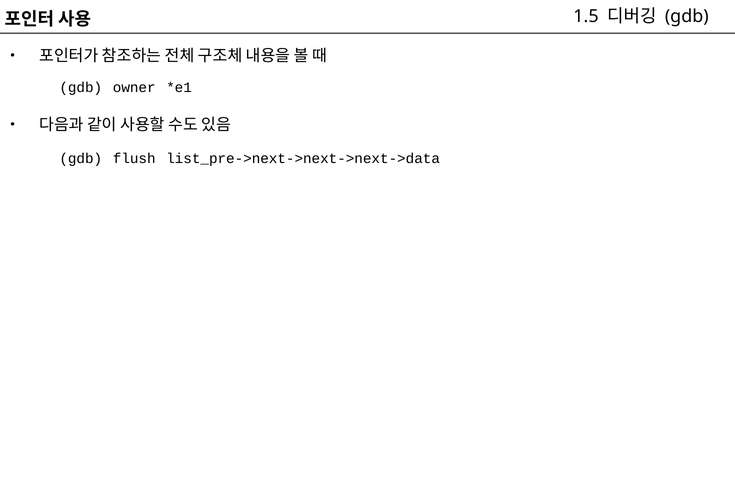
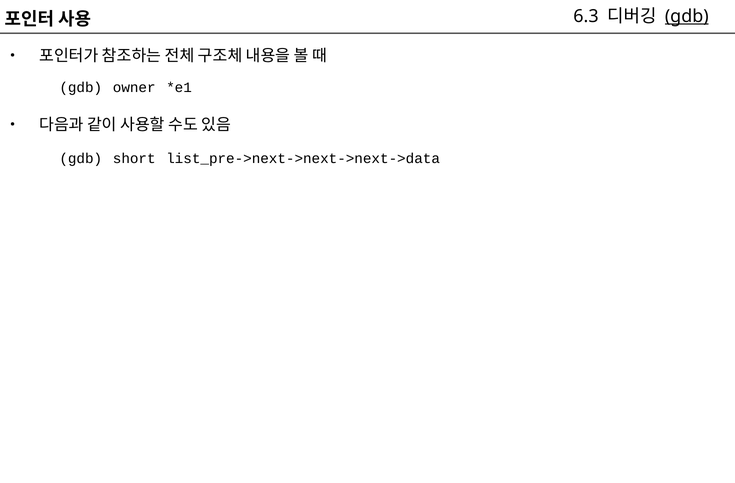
1.5: 1.5 -> 6.3
gdb at (687, 16) underline: none -> present
flush: flush -> short
